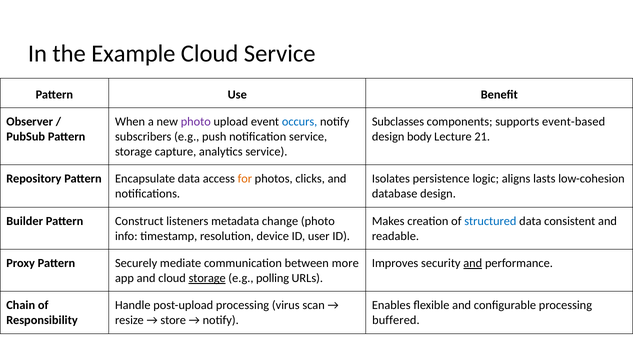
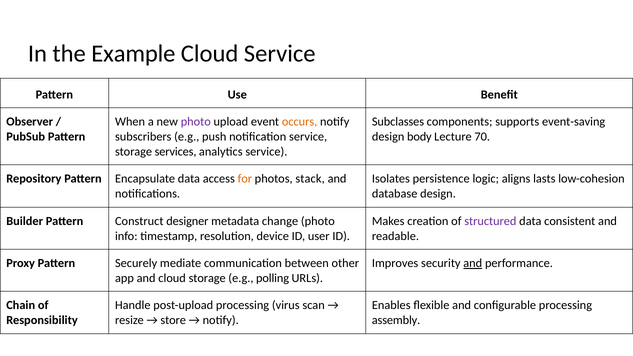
occurs colour: blue -> orange
event-based: event-based -> event-saving
21: 21 -> 70
capture: capture -> services
clicks: clicks -> stack
listeners: listeners -> designer
structured colour: blue -> purple
more: more -> other
storage at (207, 278) underline: present -> none
buffered: buffered -> assembly
